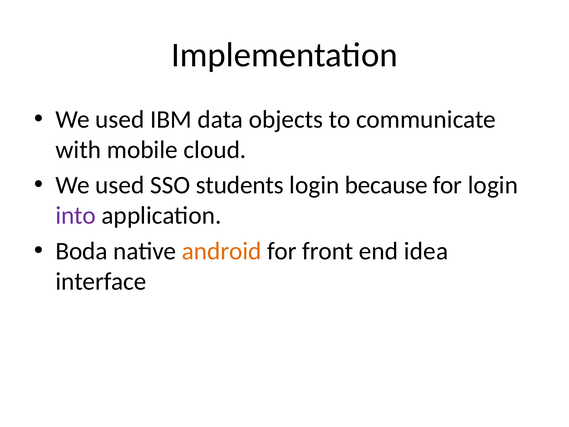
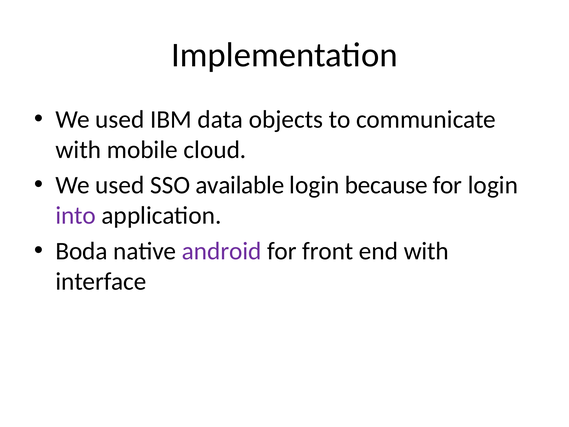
students: students -> available
android colour: orange -> purple
end idea: idea -> with
